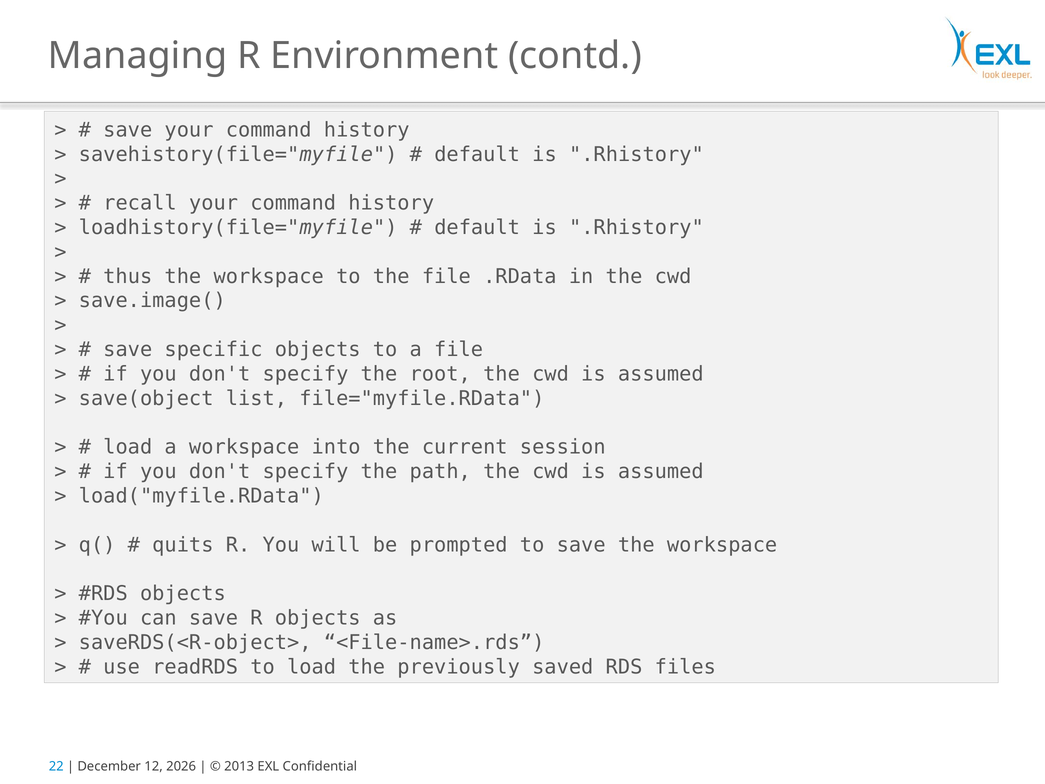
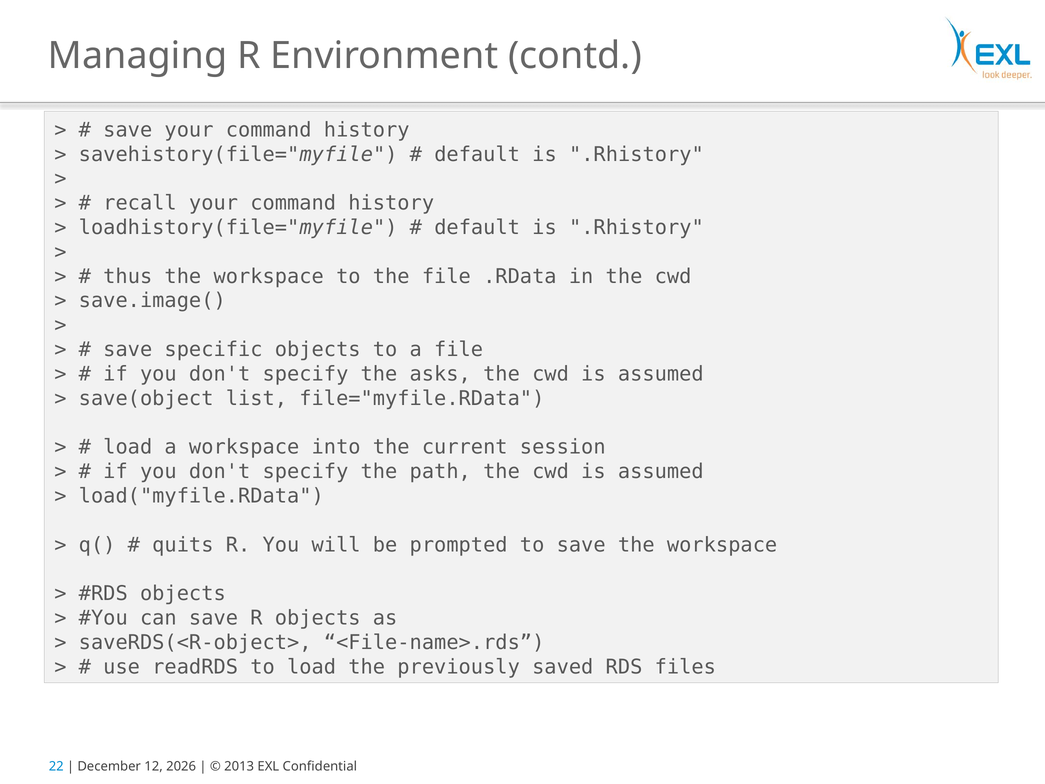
root: root -> asks
